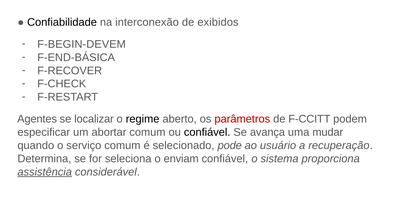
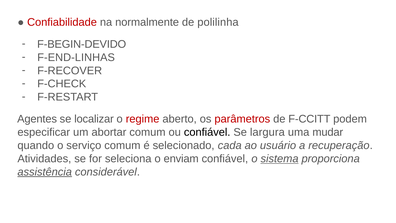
Confiabilidade colour: black -> red
interconexão: interconexão -> normalmente
exibidos: exibidos -> polilinha
F-BEGIN-DEVEM: F-BEGIN-DEVEM -> F-BEGIN-DEVIDO
F-END-BÁSICA: F-END-BÁSICA -> F-END-LINHAS
regime colour: black -> red
avança: avança -> largura
pode: pode -> cada
Determina: Determina -> Atividades
sistema underline: none -> present
